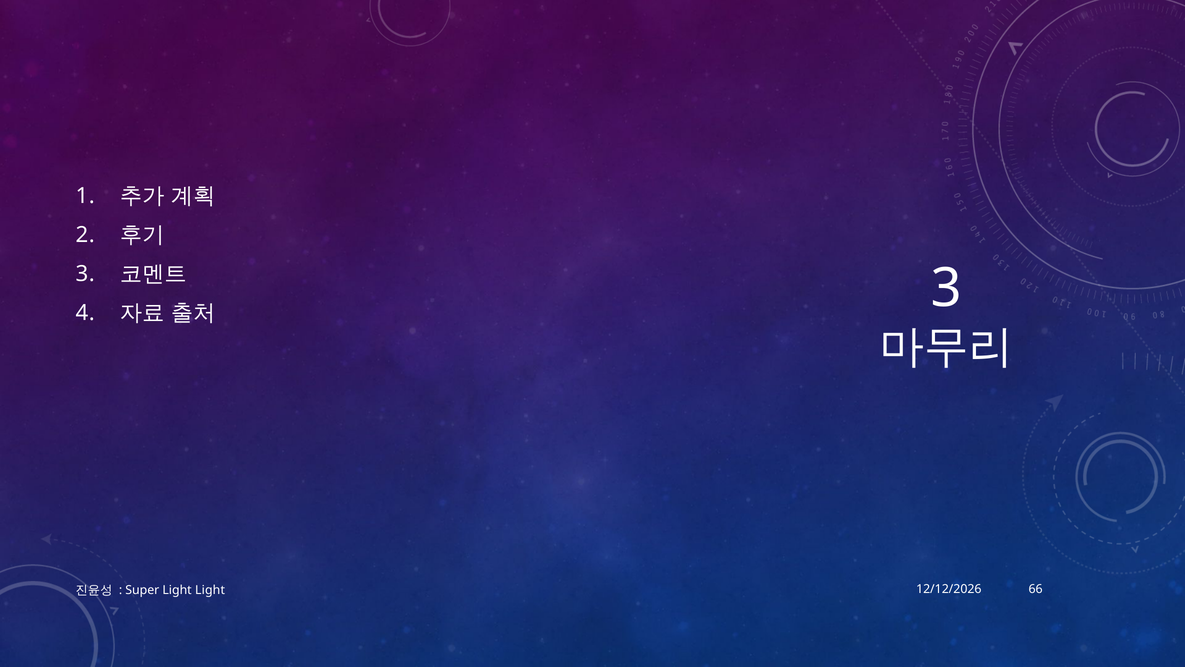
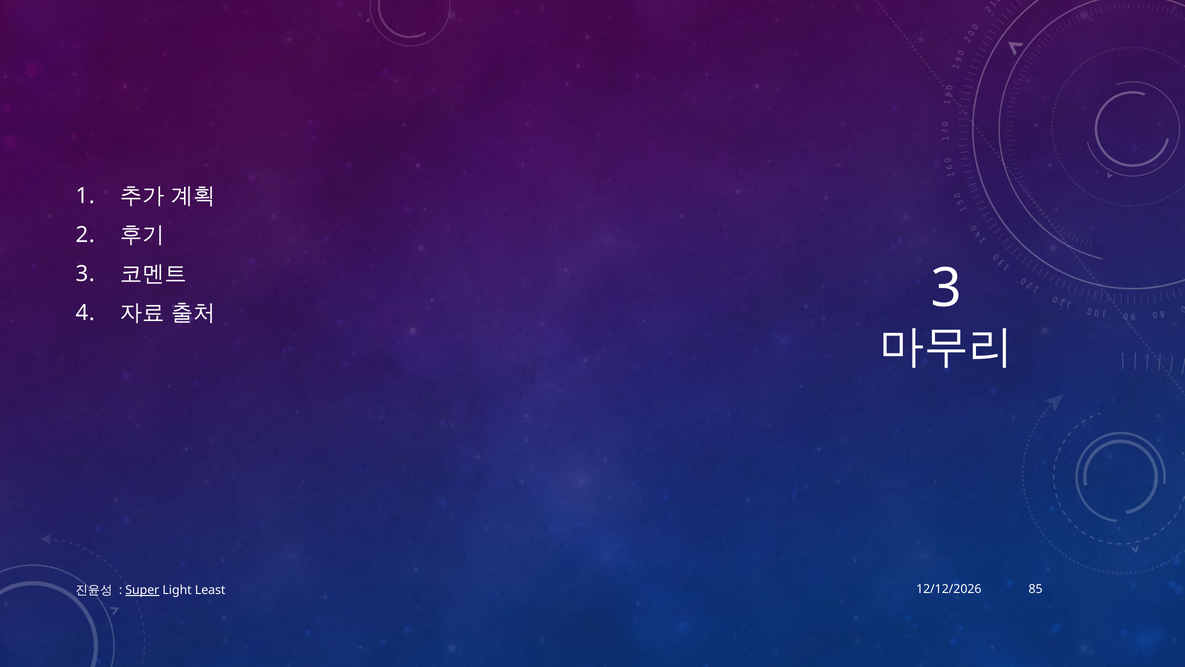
Super underline: none -> present
Light Light: Light -> Least
66: 66 -> 85
